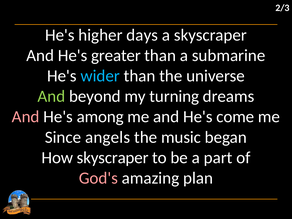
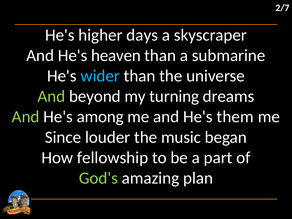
2/3: 2/3 -> 2/7
greater: greater -> heaven
And at (26, 117) colour: pink -> light green
come: come -> them
angels: angels -> louder
How skyscraper: skyscraper -> fellowship
God's colour: pink -> light green
